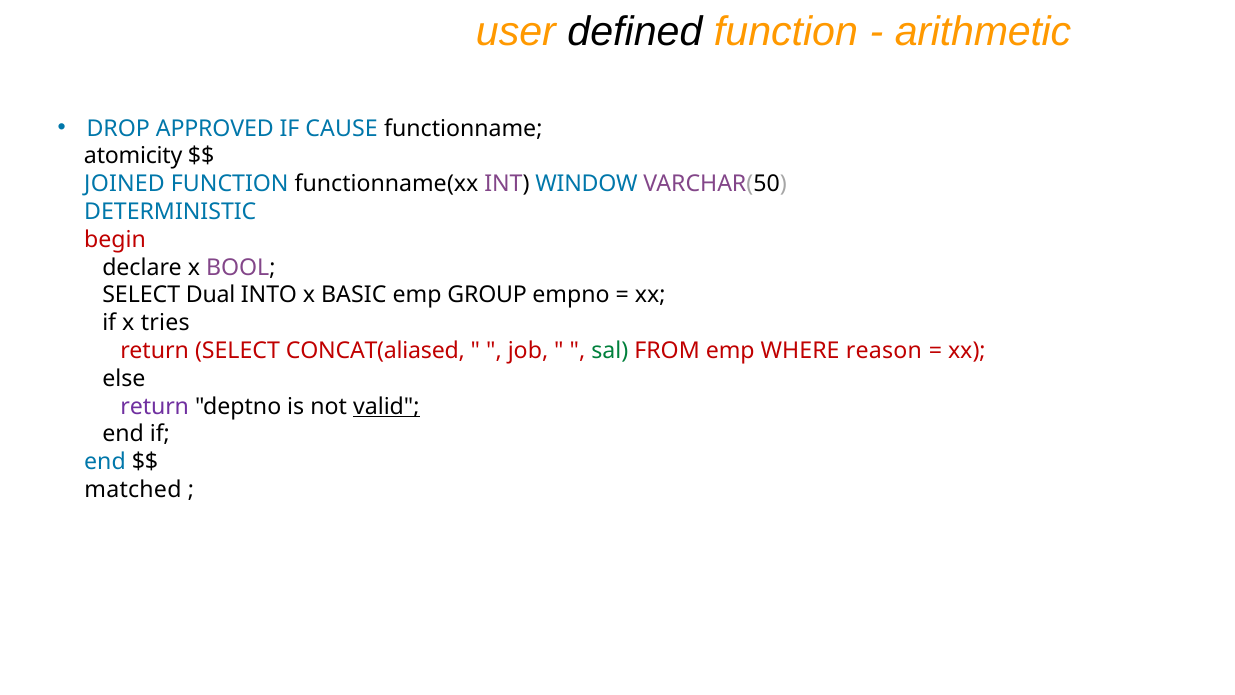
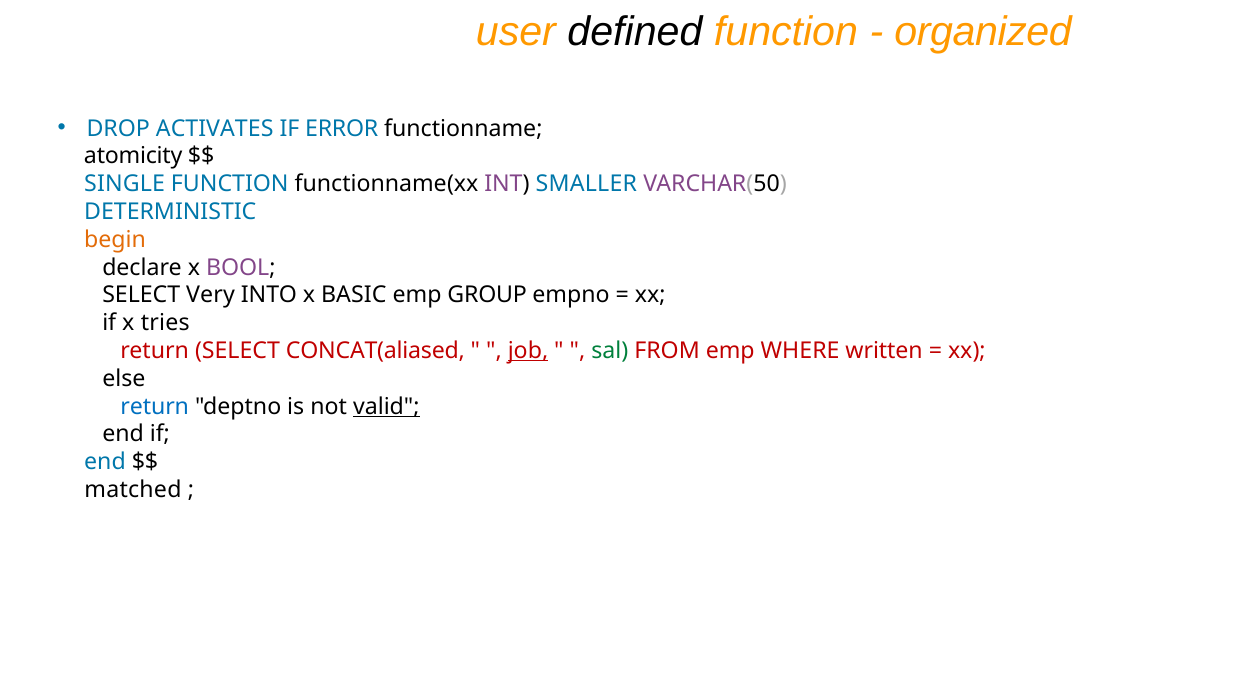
arithmetic: arithmetic -> organized
APPROVED: APPROVED -> ACTIVATES
CAUSE: CAUSE -> ERROR
JOINED: JOINED -> SINGLE
WINDOW: WINDOW -> SMALLER
begin colour: red -> orange
Dual: Dual -> Very
job underline: none -> present
reason: reason -> written
return at (155, 406) colour: purple -> blue
